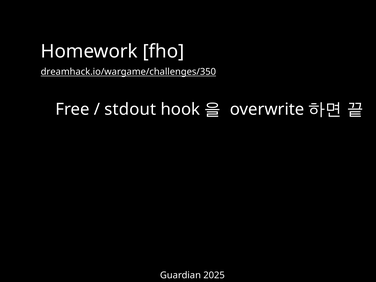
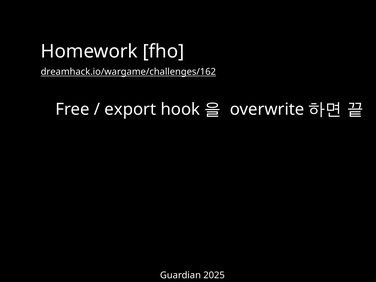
dreamhack.io/wargame/challenges/350: dreamhack.io/wargame/challenges/350 -> dreamhack.io/wargame/challenges/162
stdout: stdout -> export
